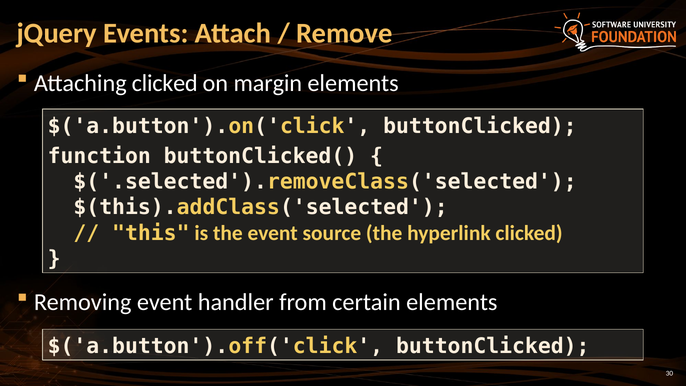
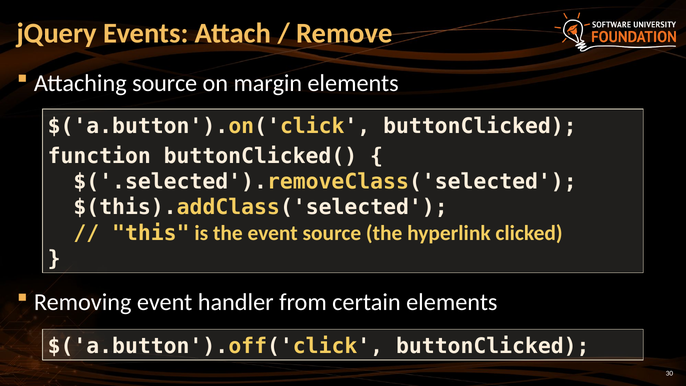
Attaching clicked: clicked -> source
